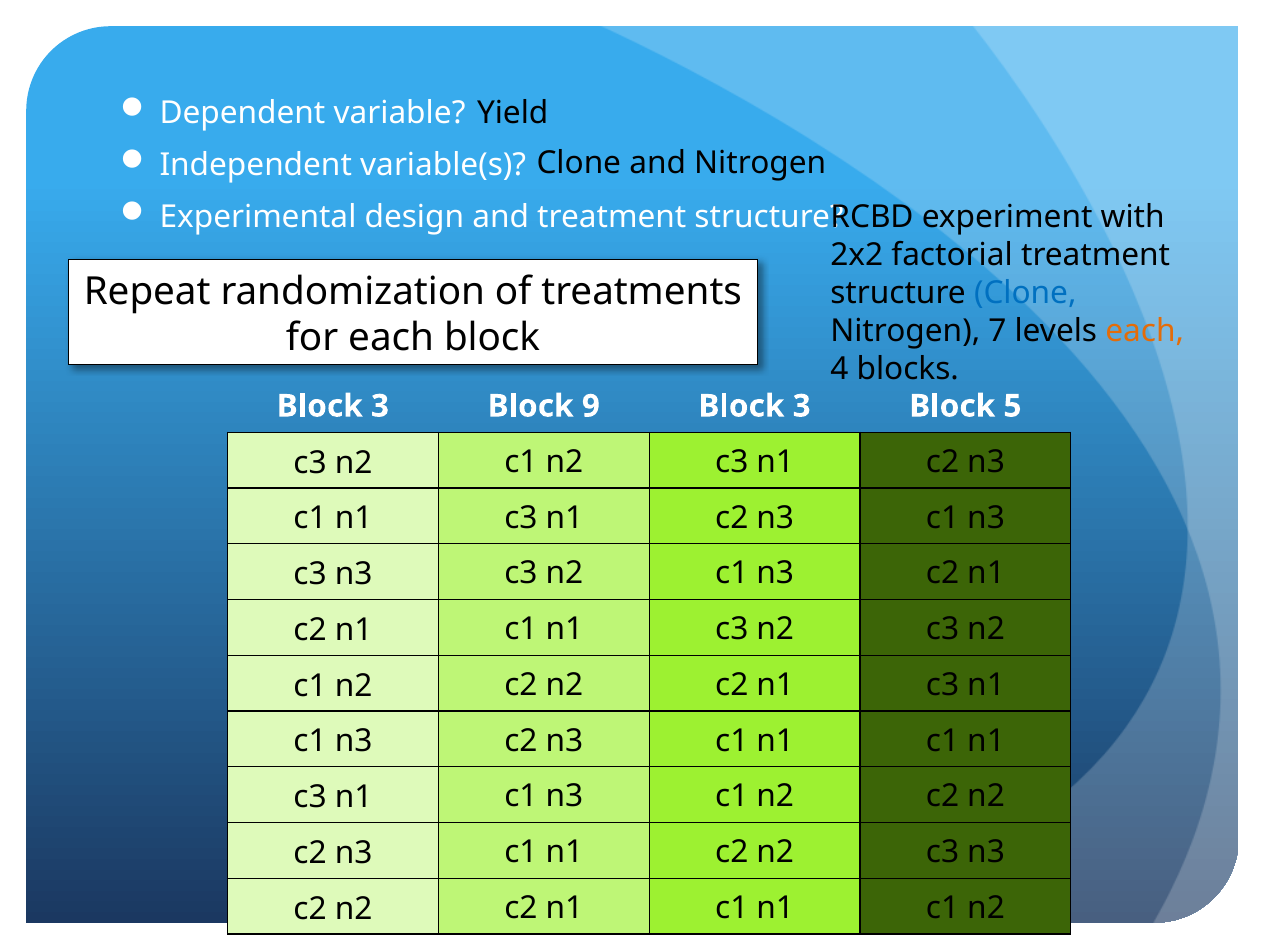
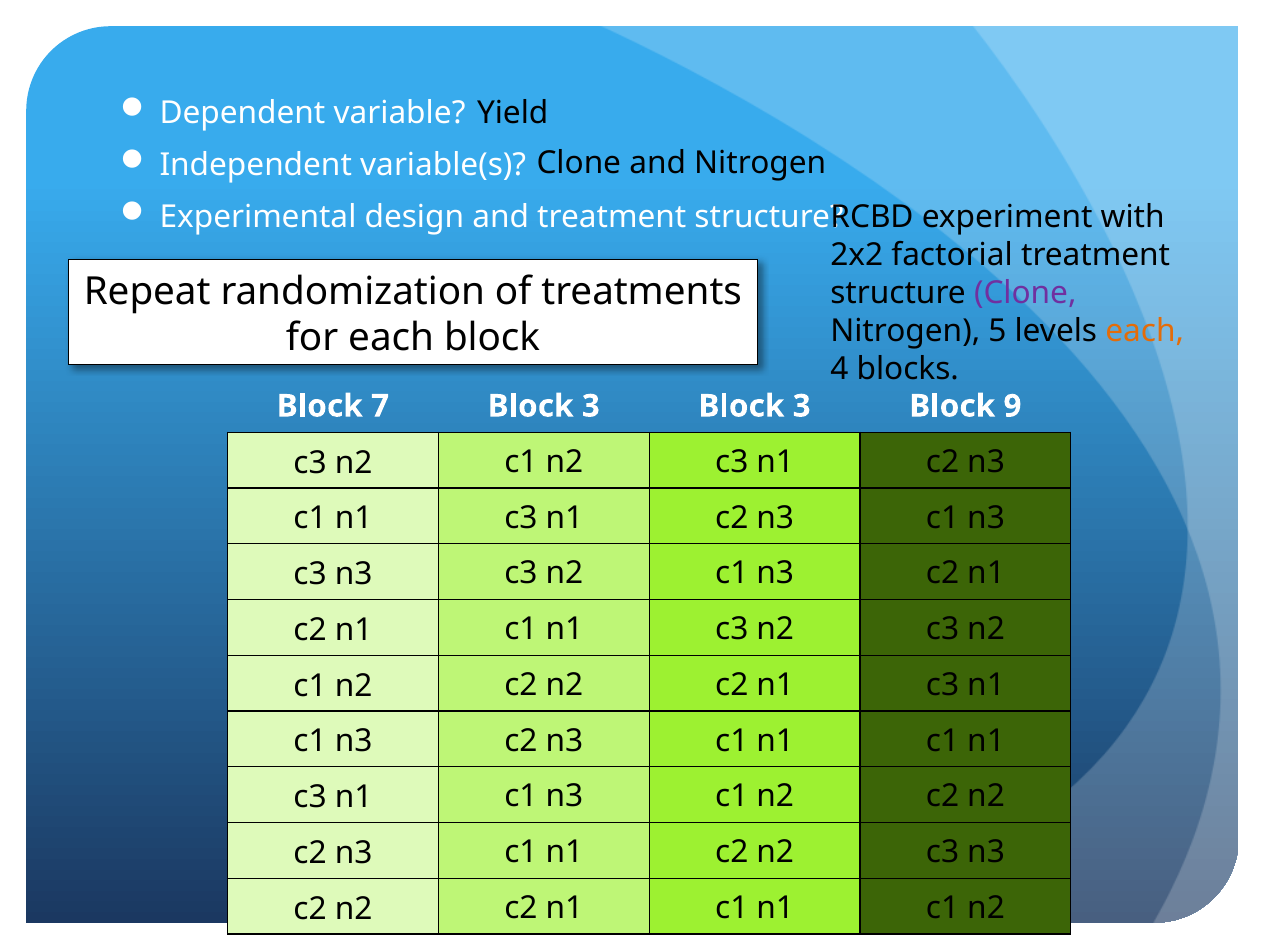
Clone at (1025, 293) colour: blue -> purple
7: 7 -> 5
3 at (380, 406): 3 -> 7
9 at (591, 406): 9 -> 3
5: 5 -> 9
